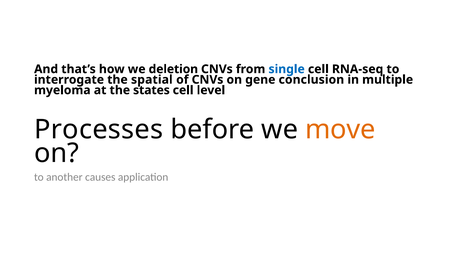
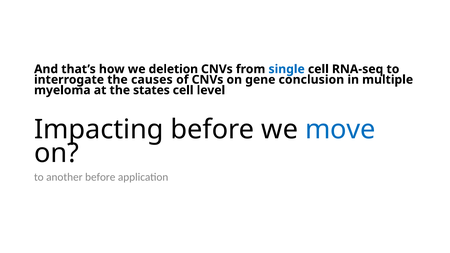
spatial: spatial -> causes
Processes: Processes -> Impacting
move colour: orange -> blue
another causes: causes -> before
